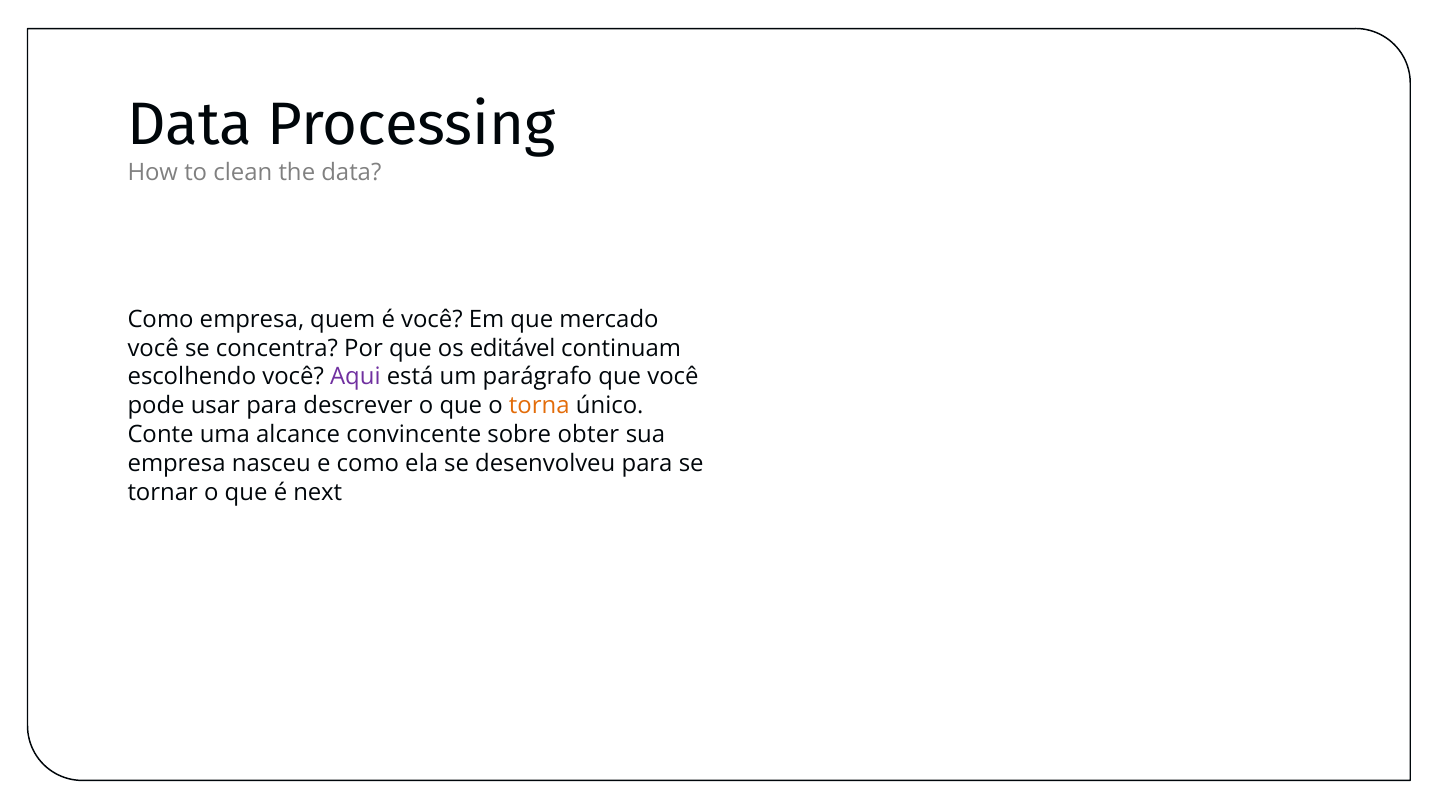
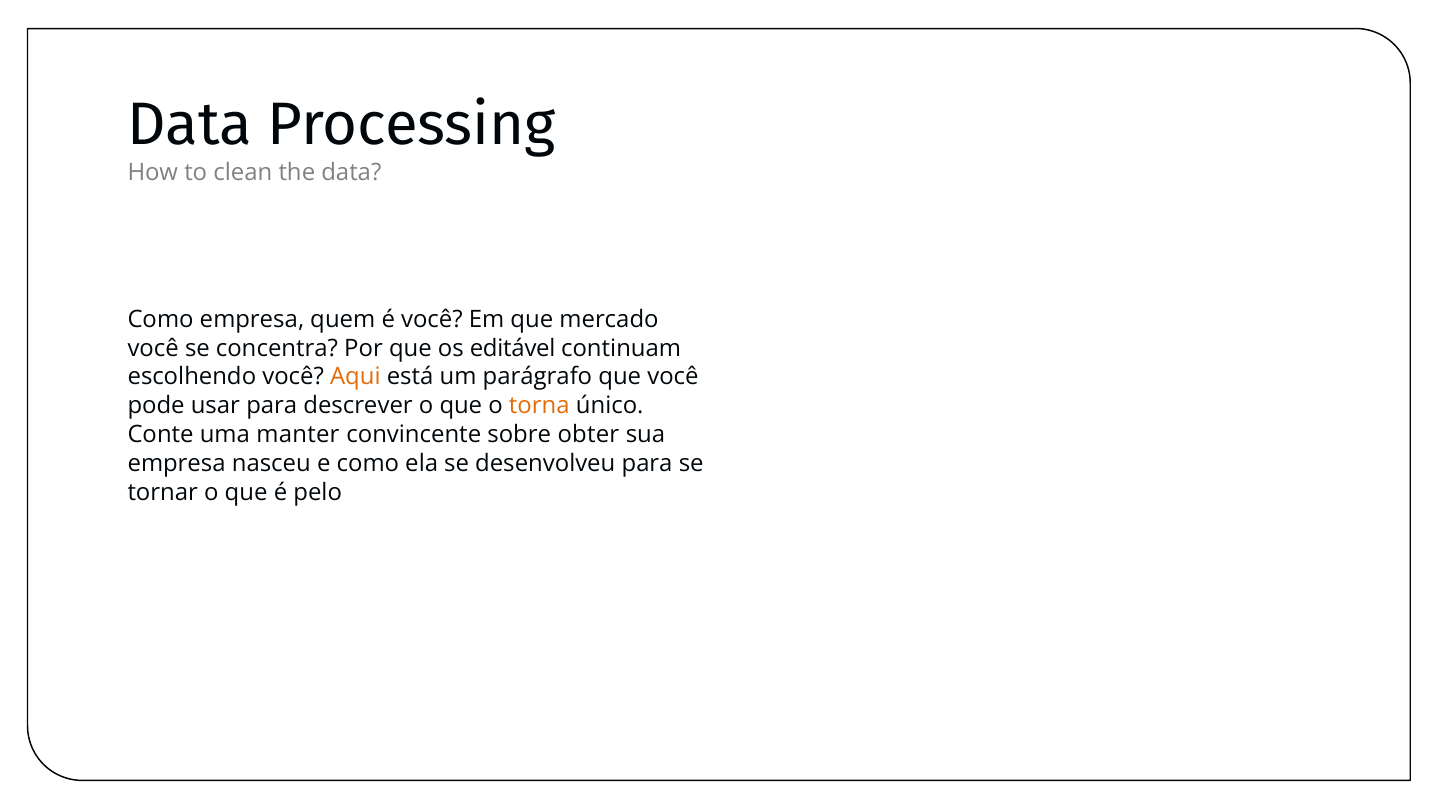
Aqui colour: purple -> orange
alcance: alcance -> manter
next: next -> pelo
